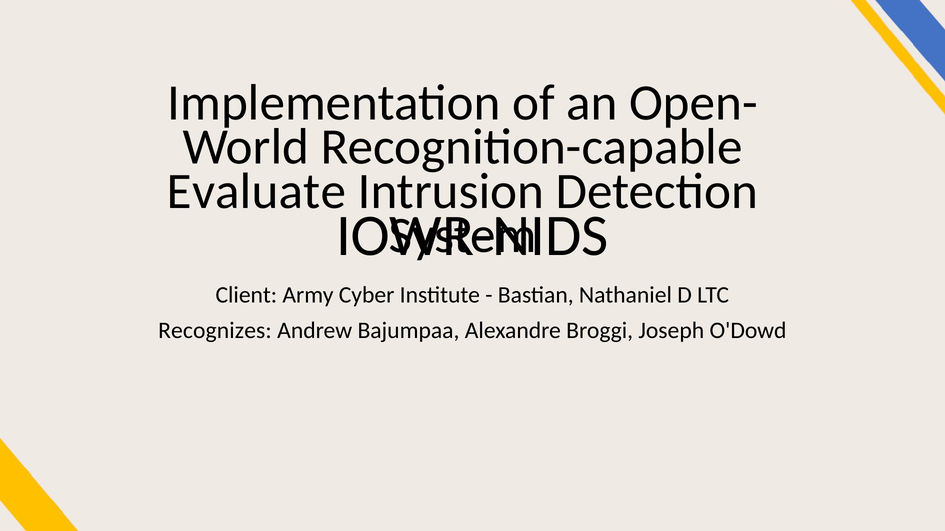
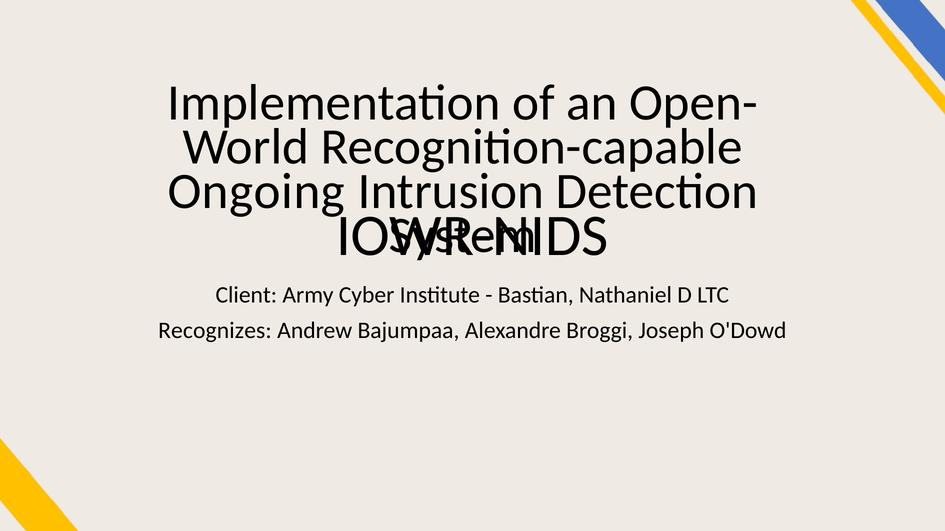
Evaluate: Evaluate -> Ongoing
